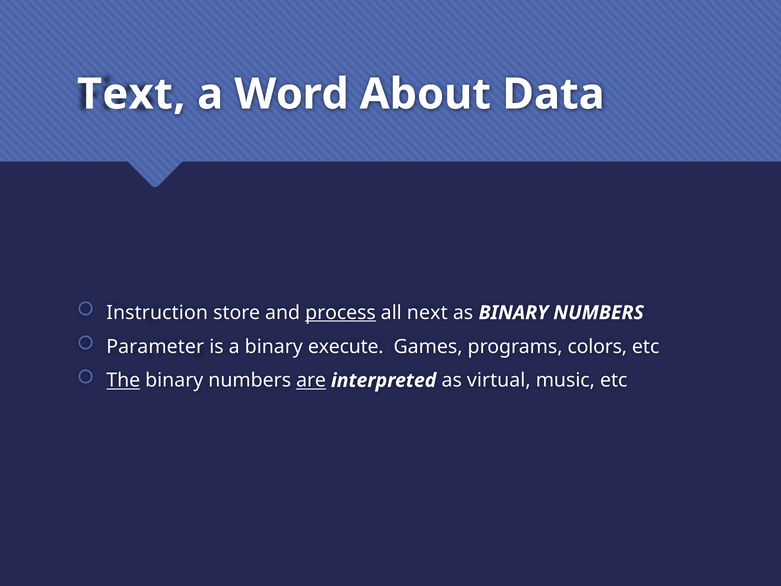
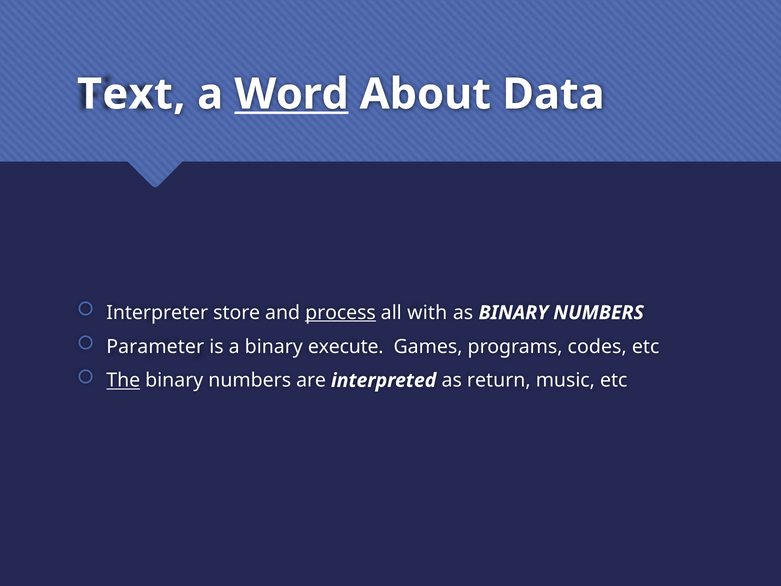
Word underline: none -> present
Instruction: Instruction -> Interpreter
next: next -> with
colors: colors -> codes
are underline: present -> none
virtual: virtual -> return
